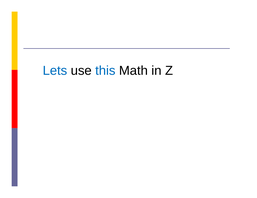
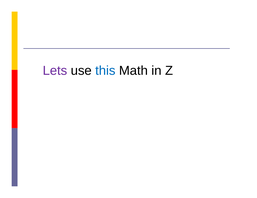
Lets colour: blue -> purple
